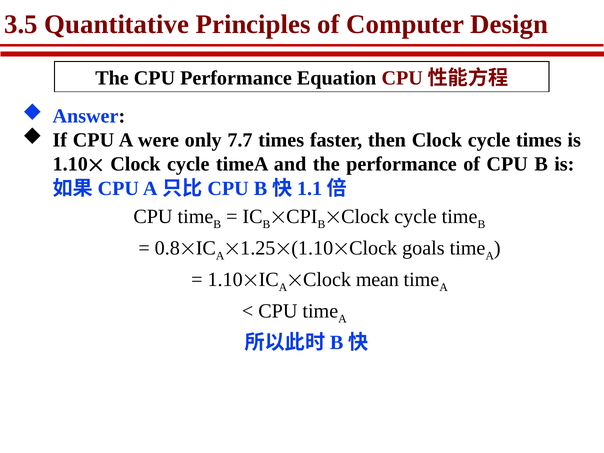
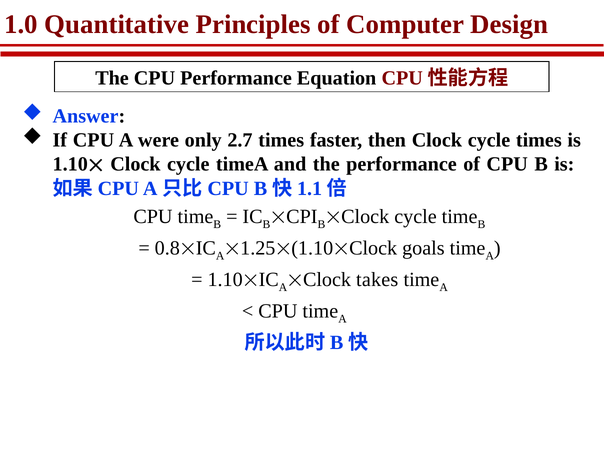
3.5: 3.5 -> 1.0
7.7: 7.7 -> 2.7
mean: mean -> takes
